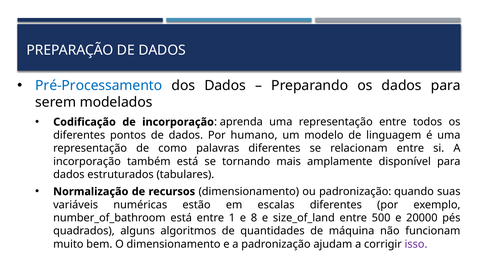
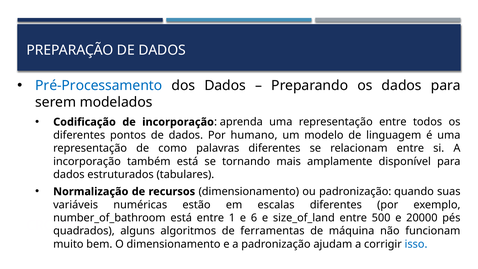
8: 8 -> 6
quantidades: quantidades -> ferramentas
isso colour: purple -> blue
